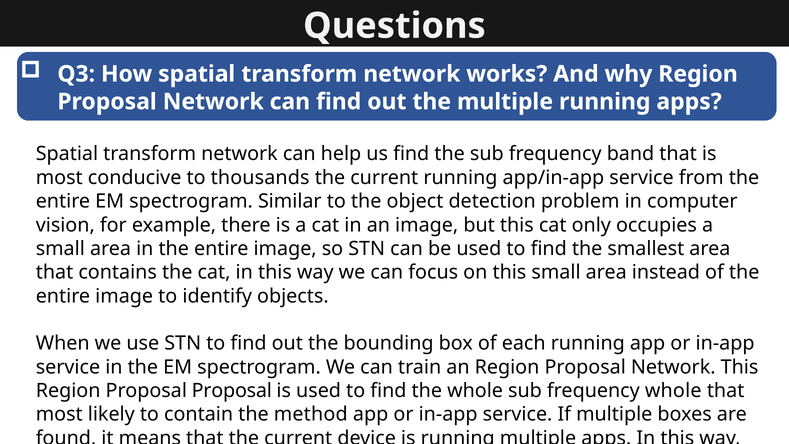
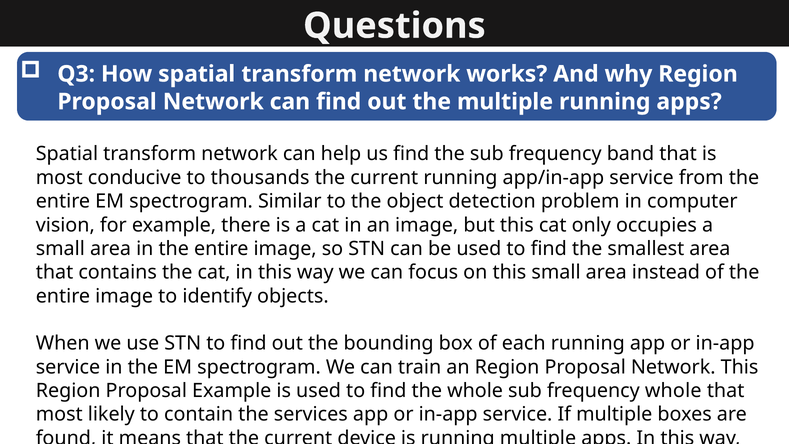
Proposal Proposal: Proposal -> Example
method: method -> services
